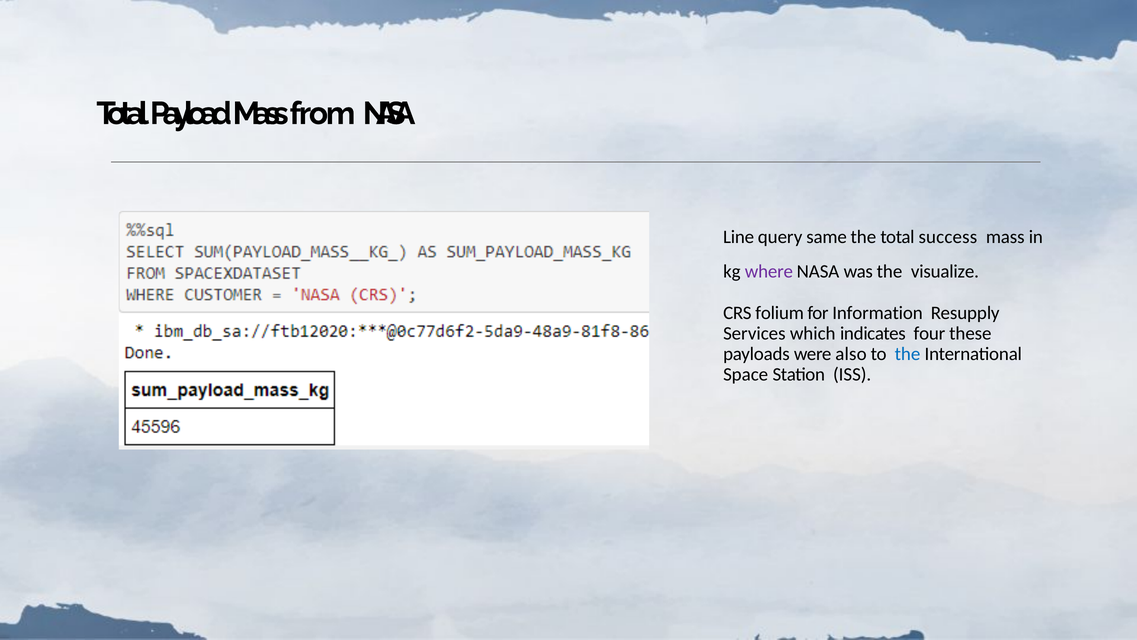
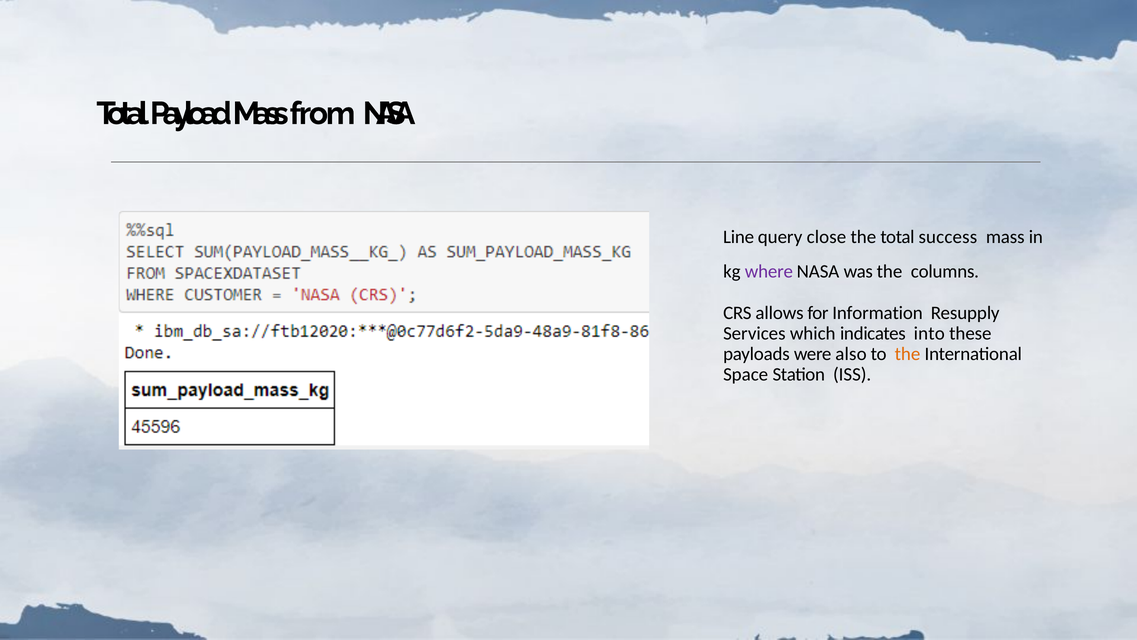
same: same -> close
visualize: visualize -> columns
folium: folium -> allows
four: four -> into
the at (907, 354) colour: blue -> orange
